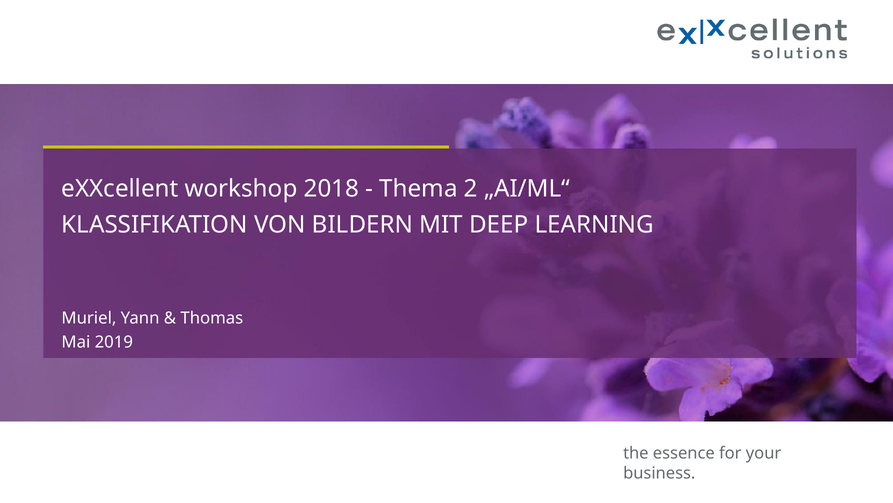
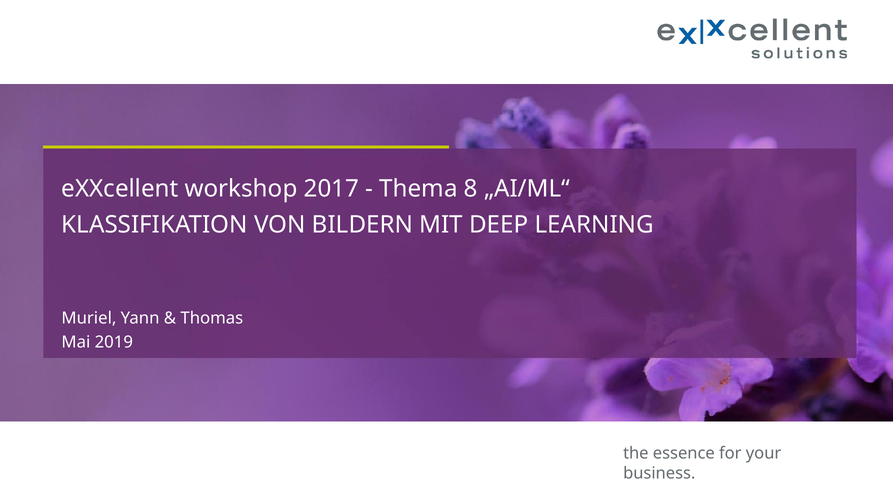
2018: 2018 -> 2017
2: 2 -> 8
